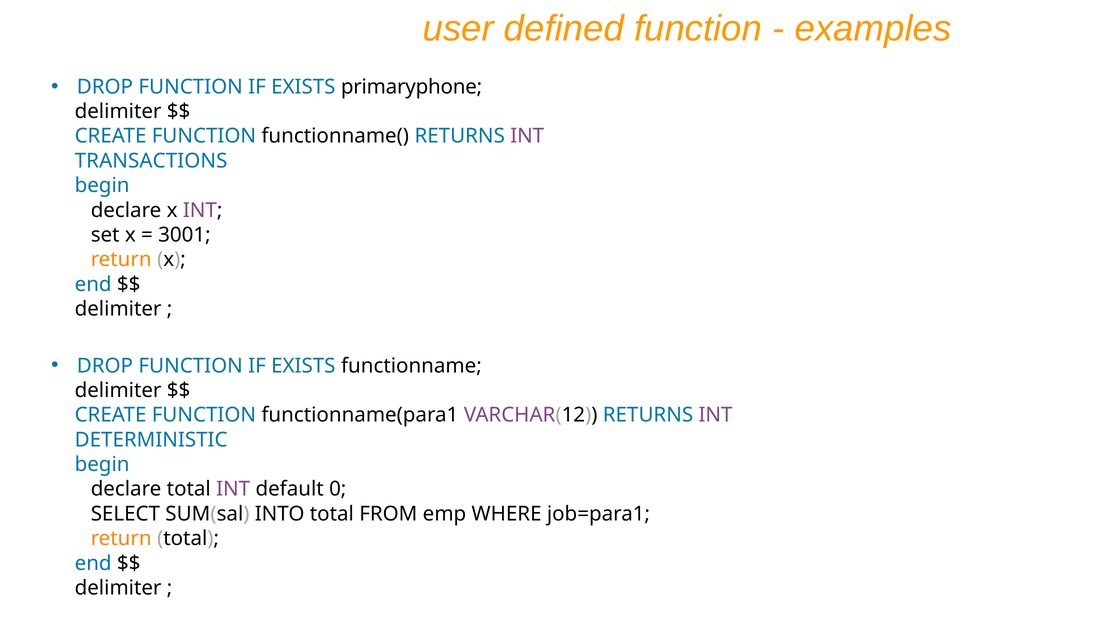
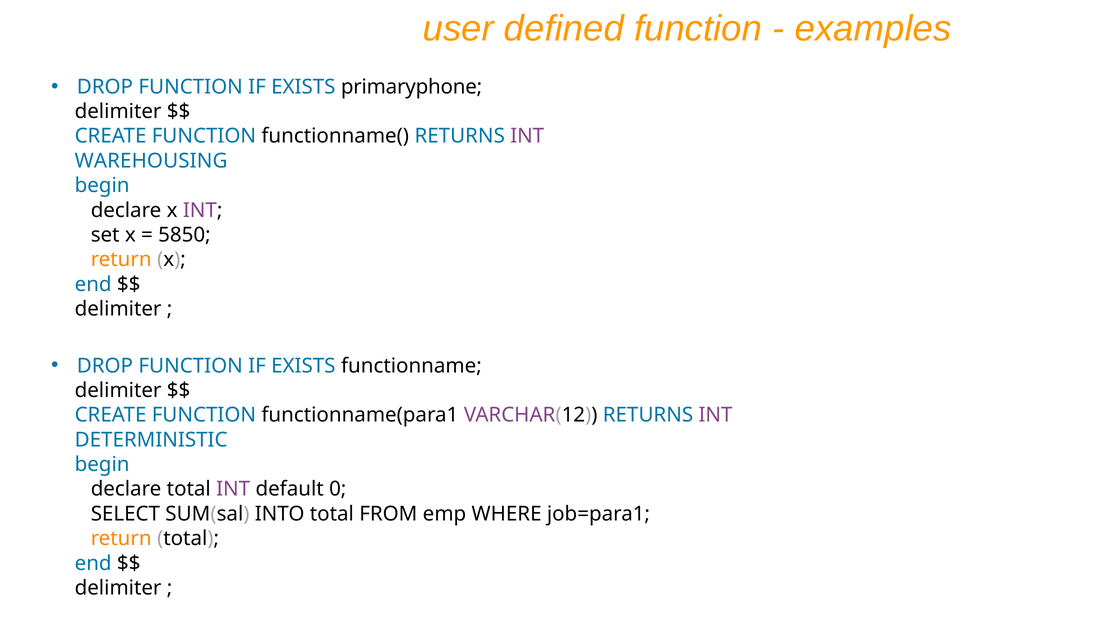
TRANSACTIONS: TRANSACTIONS -> WAREHOUSING
3001: 3001 -> 5850
